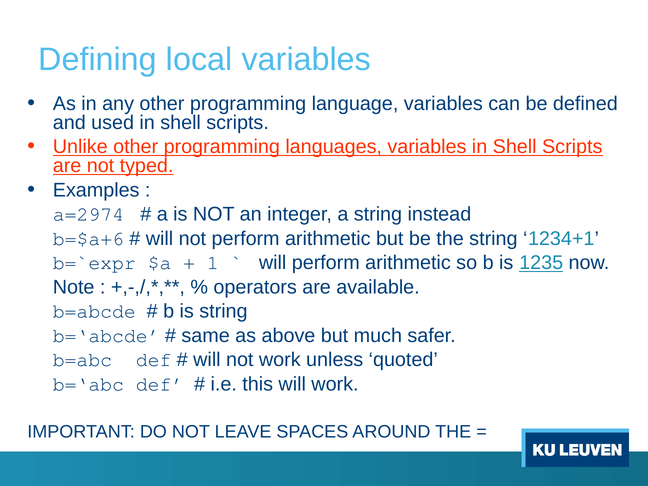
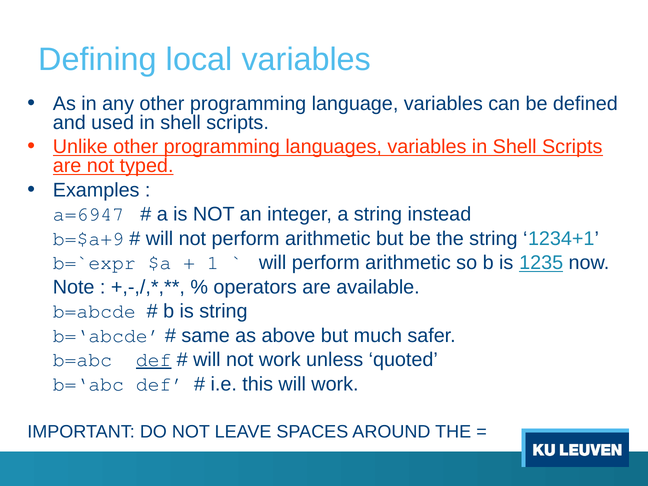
a=2974: a=2974 -> a=6947
b=$a+6: b=$a+6 -> b=$a+9
def at (154, 360) underline: none -> present
